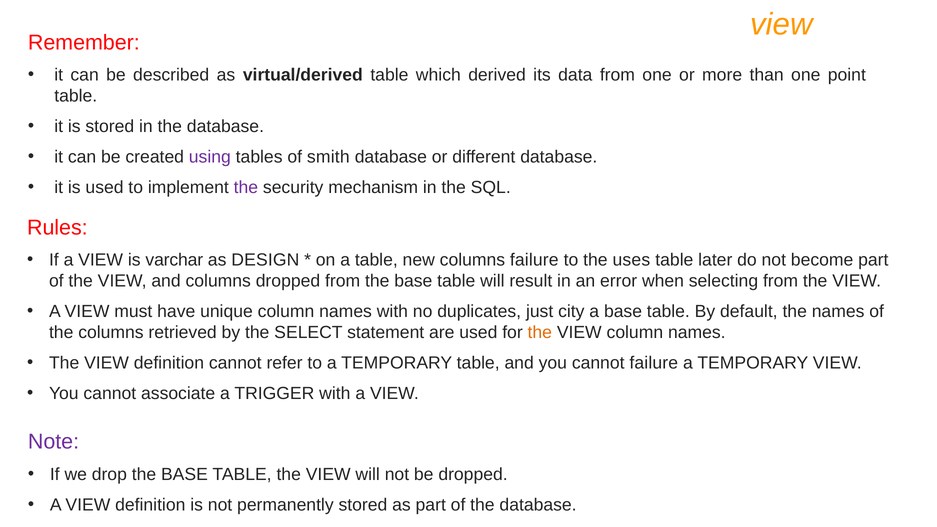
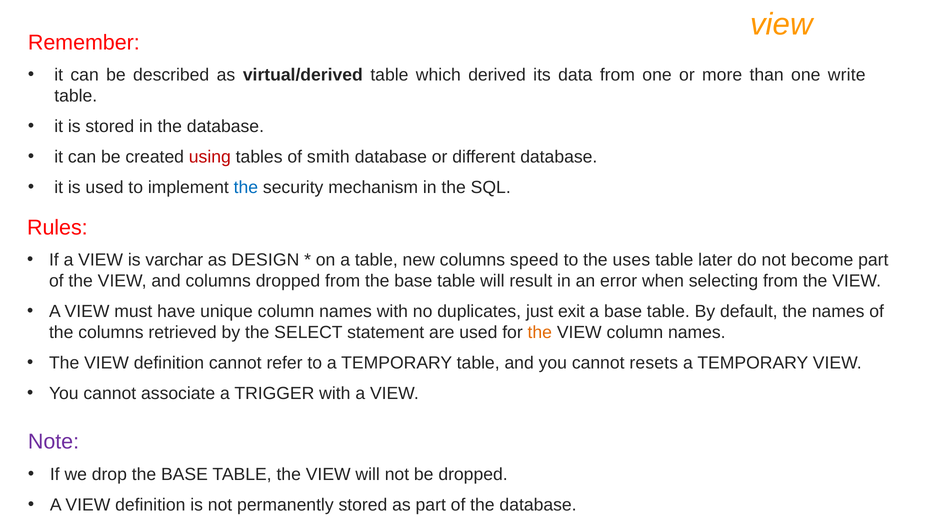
point: point -> write
using colour: purple -> red
the at (246, 188) colour: purple -> blue
columns failure: failure -> speed
city: city -> exit
cannot failure: failure -> resets
